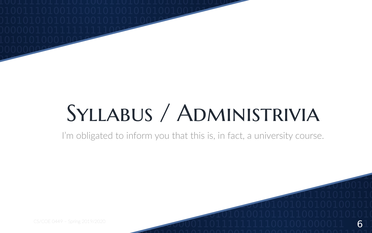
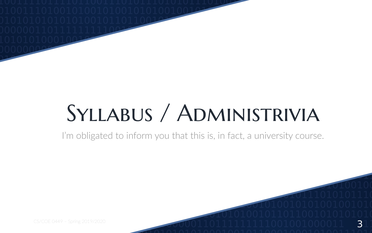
6: 6 -> 3
